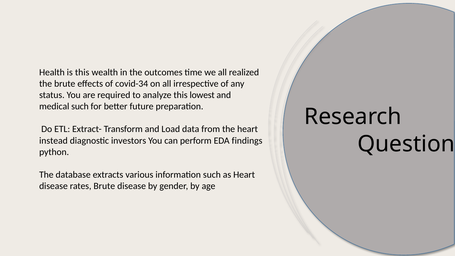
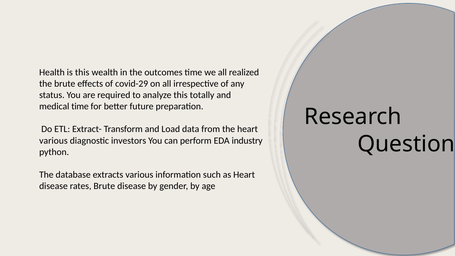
covid-34: covid-34 -> covid-29
lowest: lowest -> totally
medical such: such -> time
instead at (53, 141): instead -> various
findings: findings -> industry
